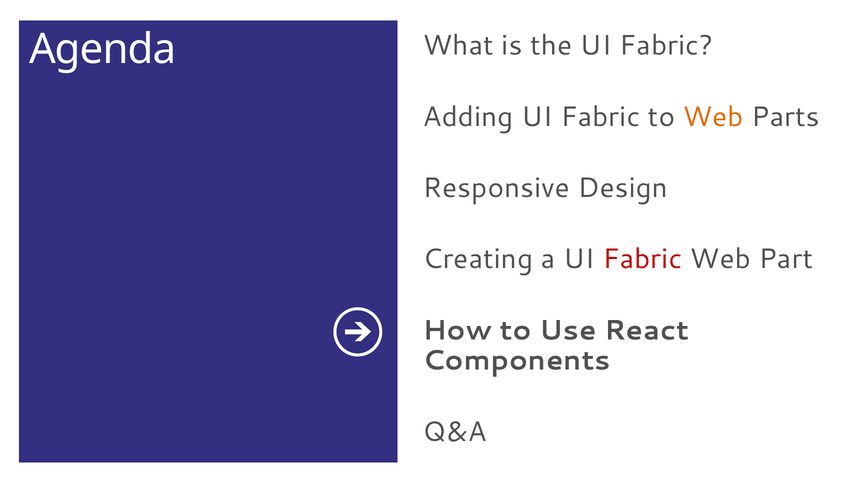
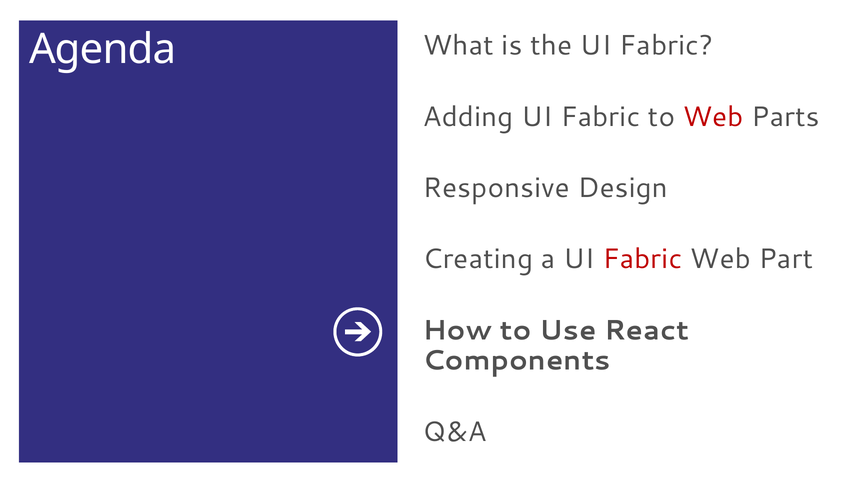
Web at (713, 117) colour: orange -> red
